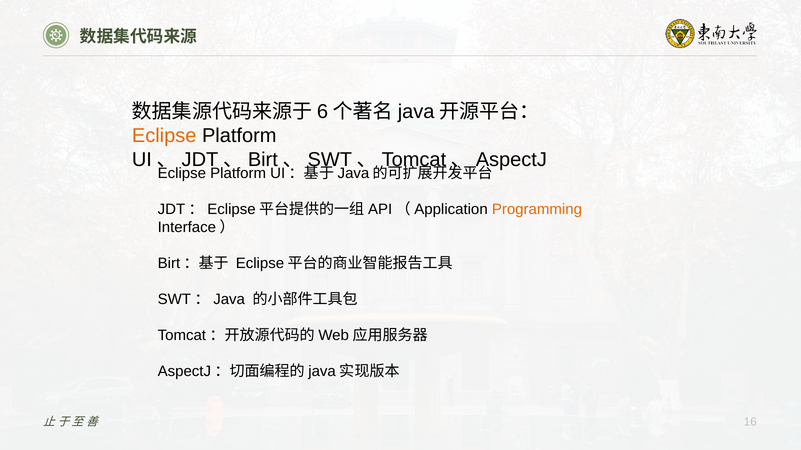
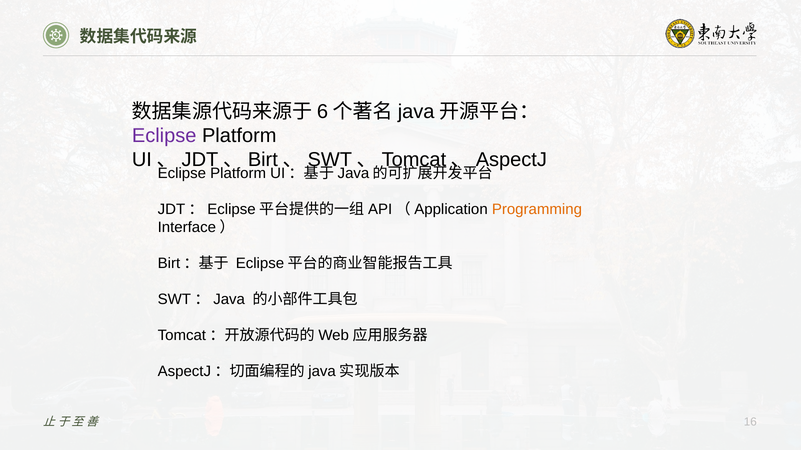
Eclipse at (164, 136) colour: orange -> purple
